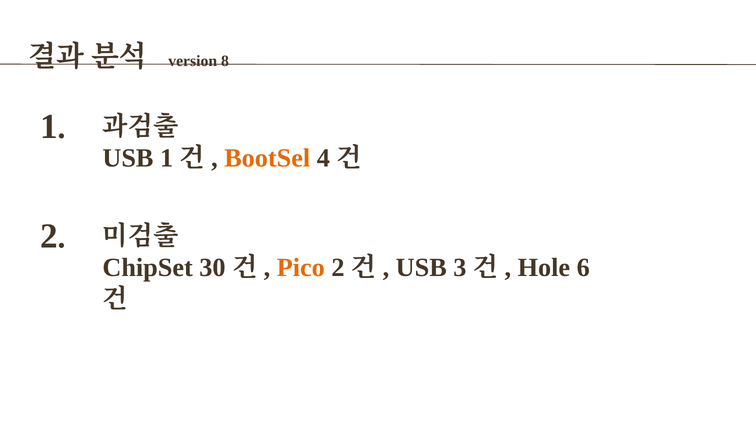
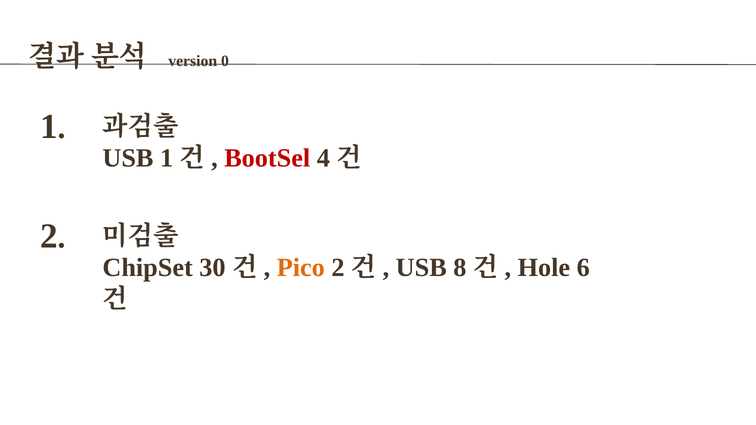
8: 8 -> 0
BootSel colour: orange -> red
3: 3 -> 8
